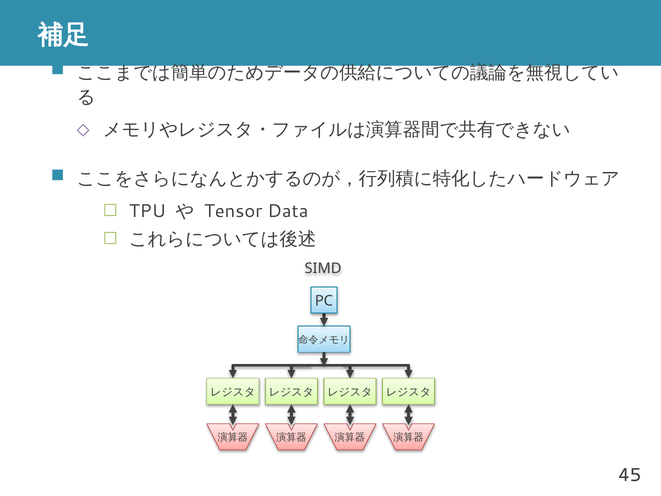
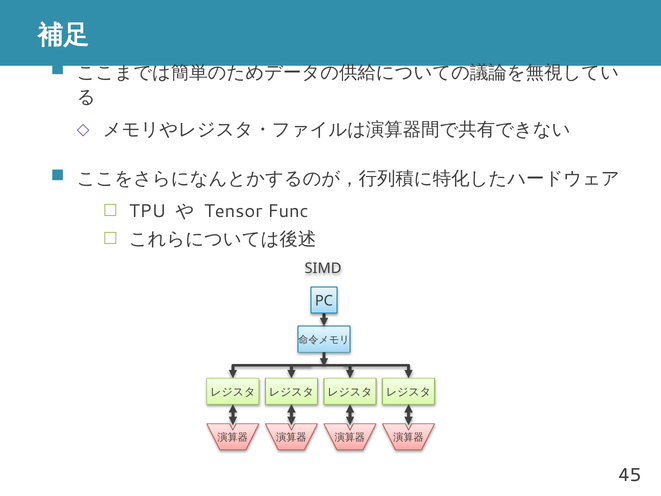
Data: Data -> Func
